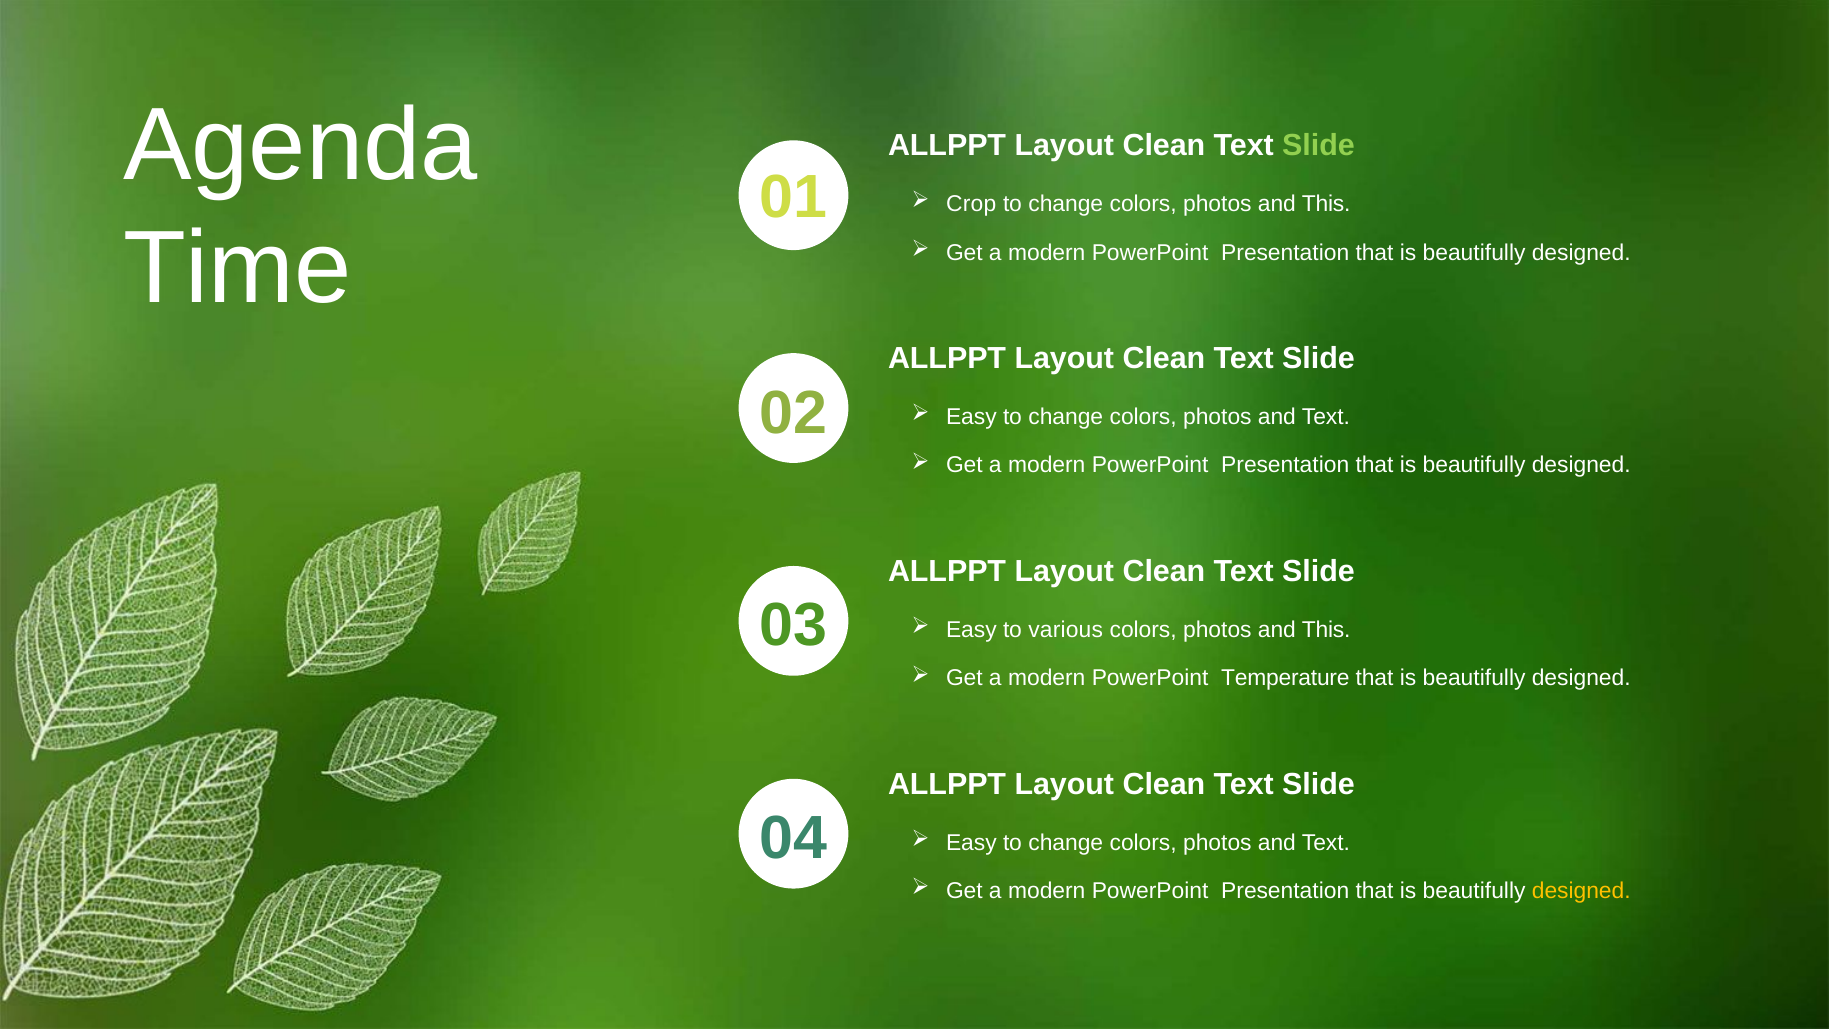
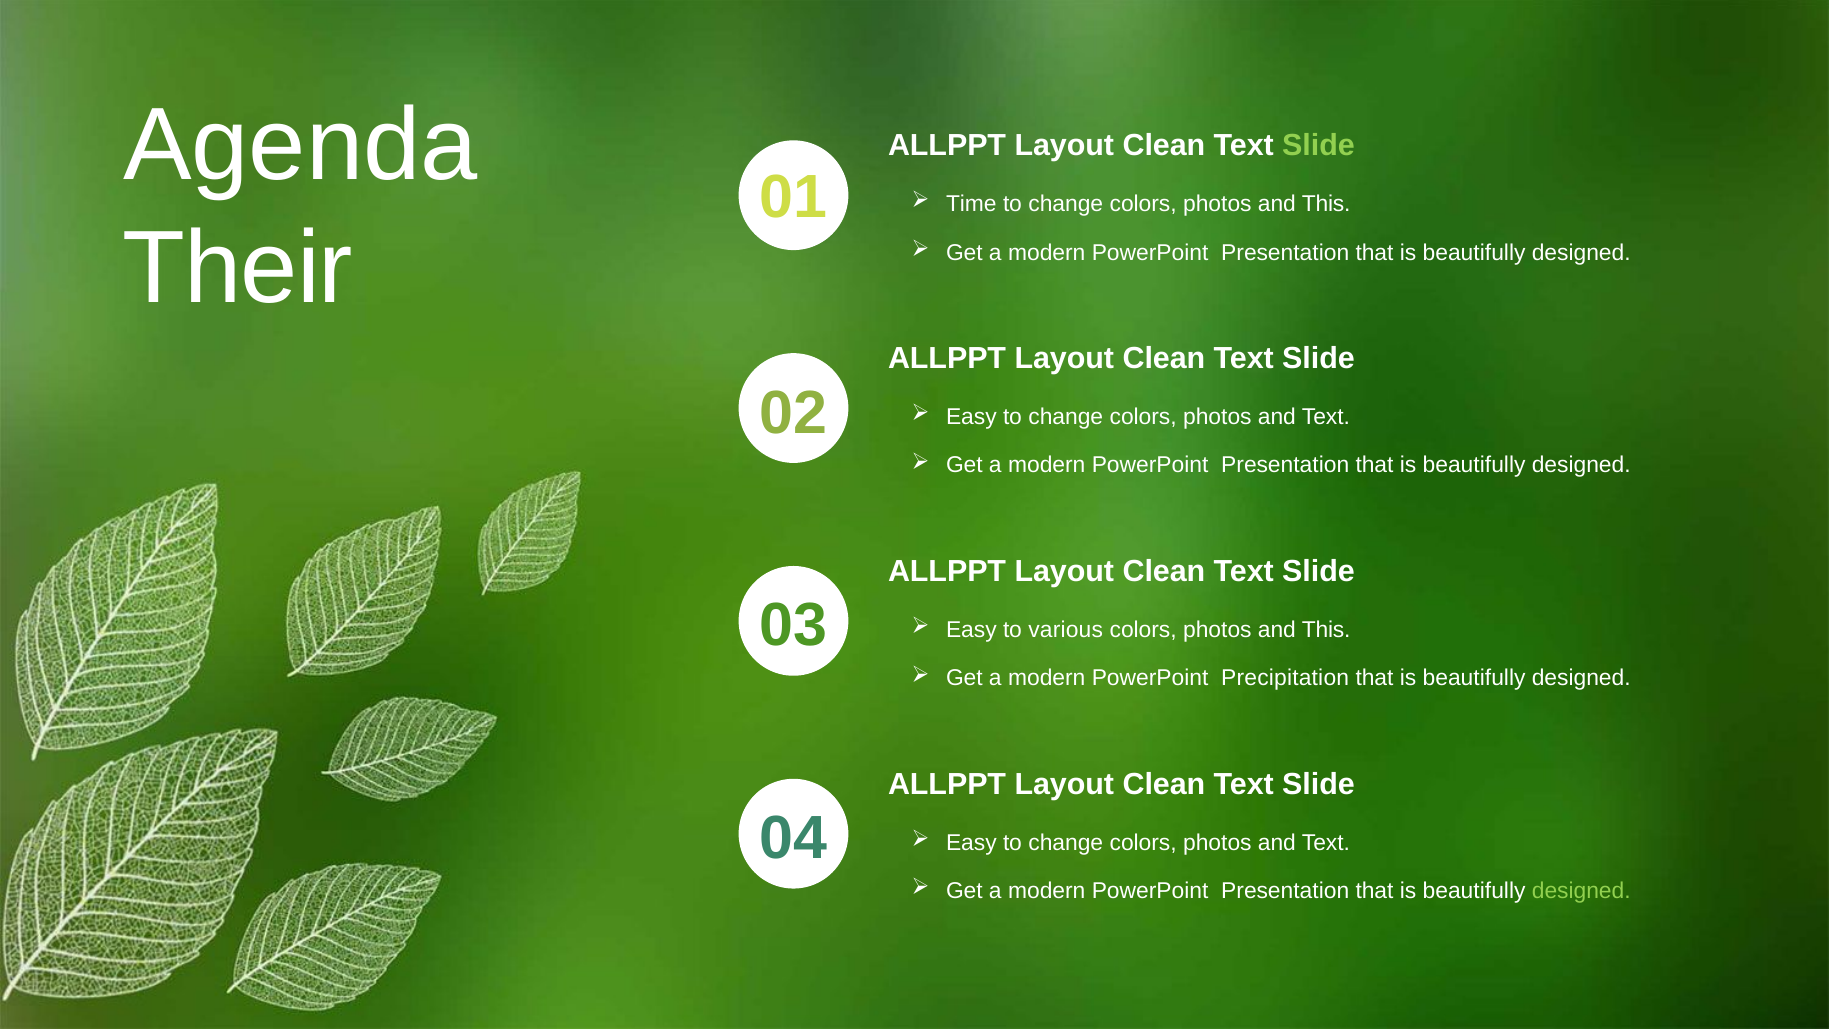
Crop: Crop -> Time
Time: Time -> Their
Temperature: Temperature -> Precipitation
designed at (1581, 891) colour: yellow -> light green
